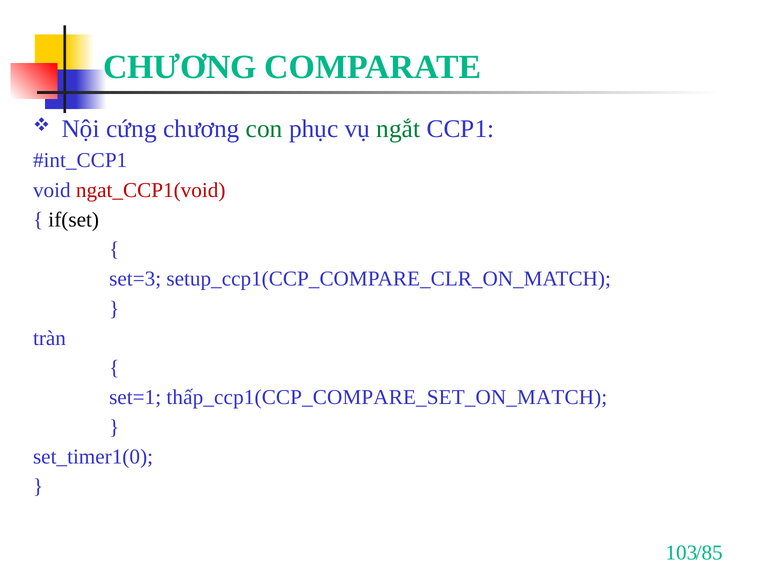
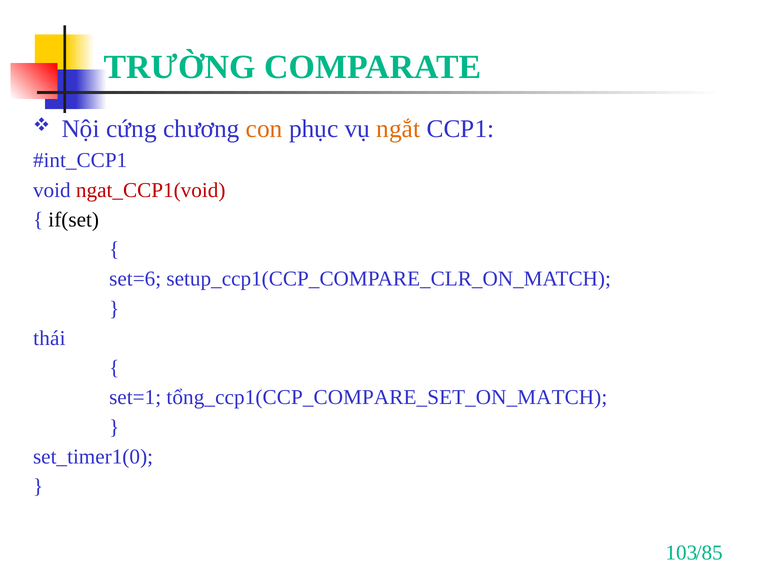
CHƯƠNG at (180, 67): CHƯƠNG -> TRƯỜNG
con colour: green -> orange
ngắt colour: green -> orange
set=3: set=3 -> set=6
tràn: tràn -> thái
thấp_ccp1(CCP_COMPARE_SET_ON_MATCH: thấp_ccp1(CCP_COMPARE_SET_ON_MATCH -> tổng_ccp1(CCP_COMPARE_SET_ON_MATCH
